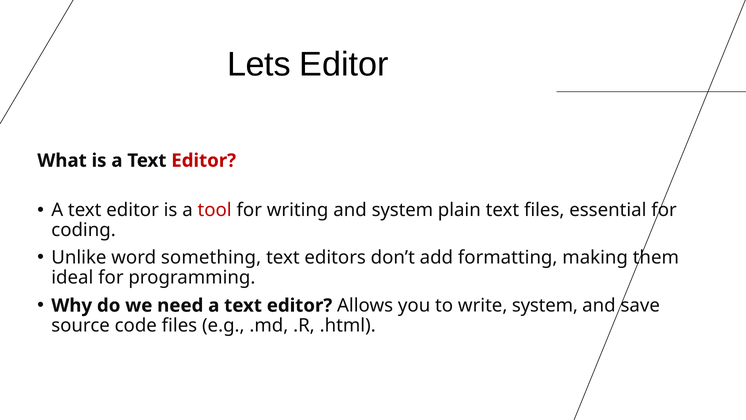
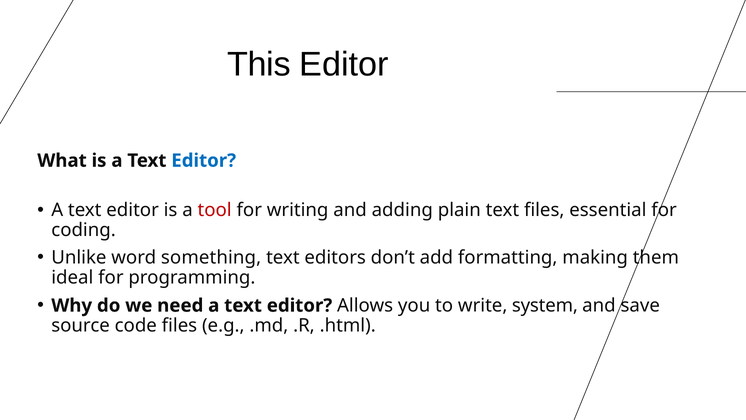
Lets: Lets -> This
Editor at (204, 160) colour: red -> blue
and system: system -> adding
